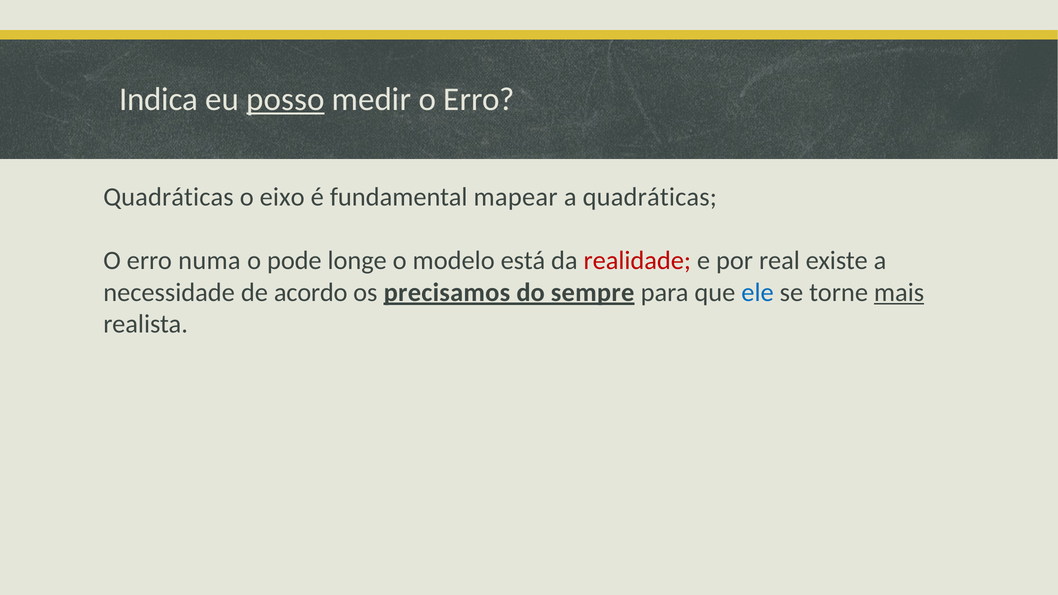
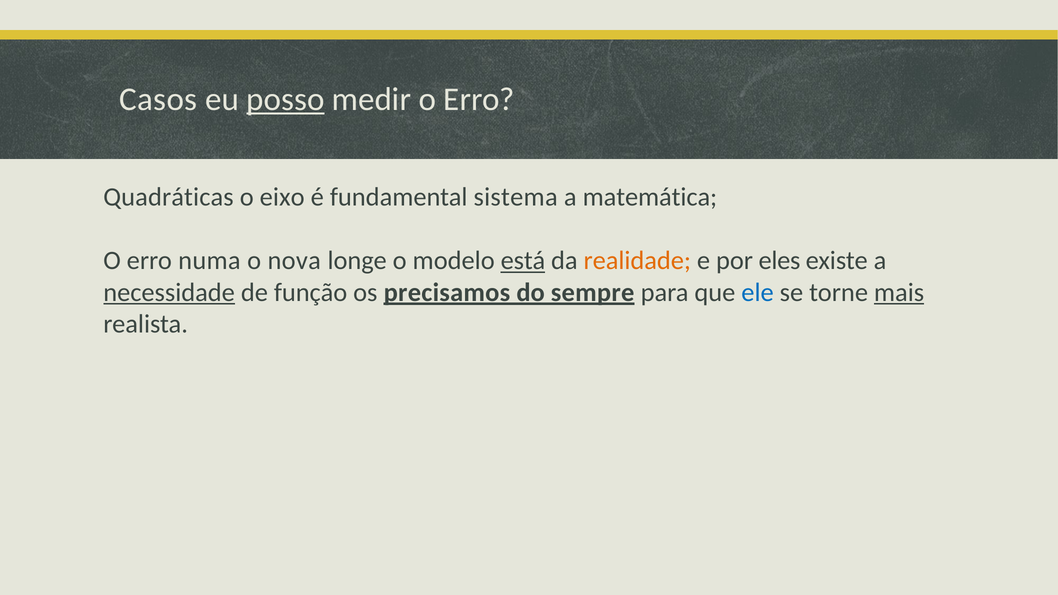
Indica: Indica -> Casos
mapear: mapear -> sistema
a quadráticas: quadráticas -> matemática
pode: pode -> nova
está underline: none -> present
realidade colour: red -> orange
real: real -> eles
necessidade underline: none -> present
acordo: acordo -> função
